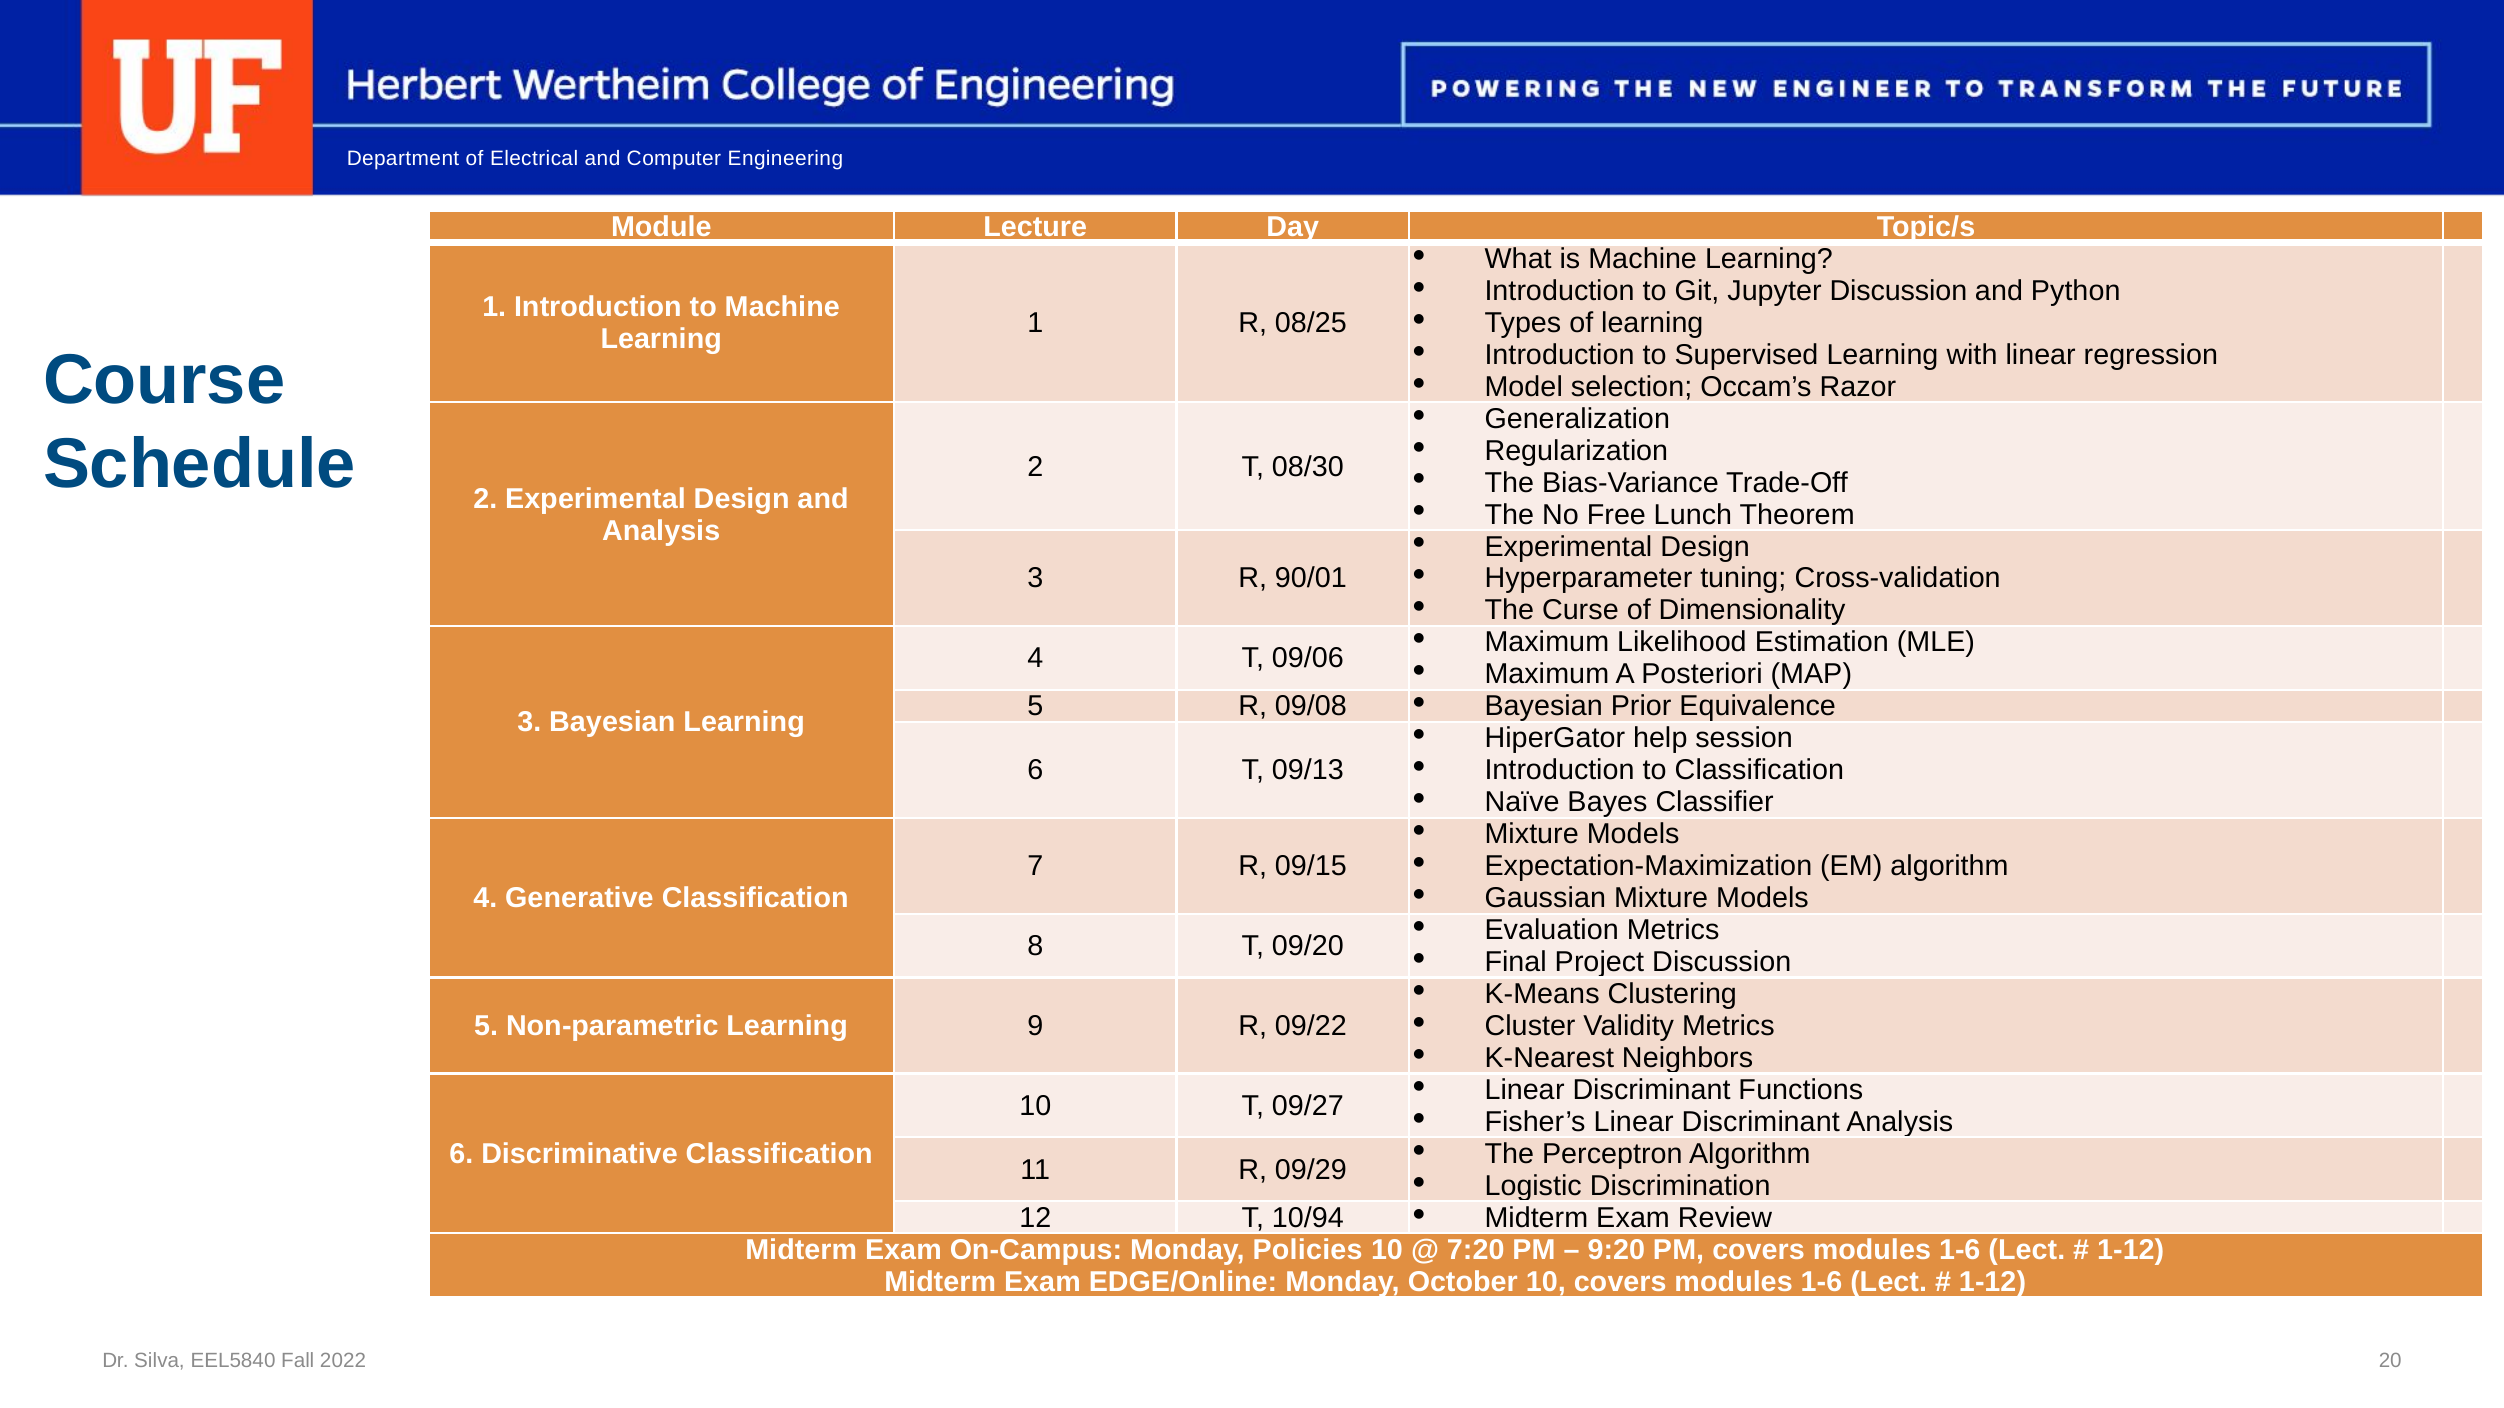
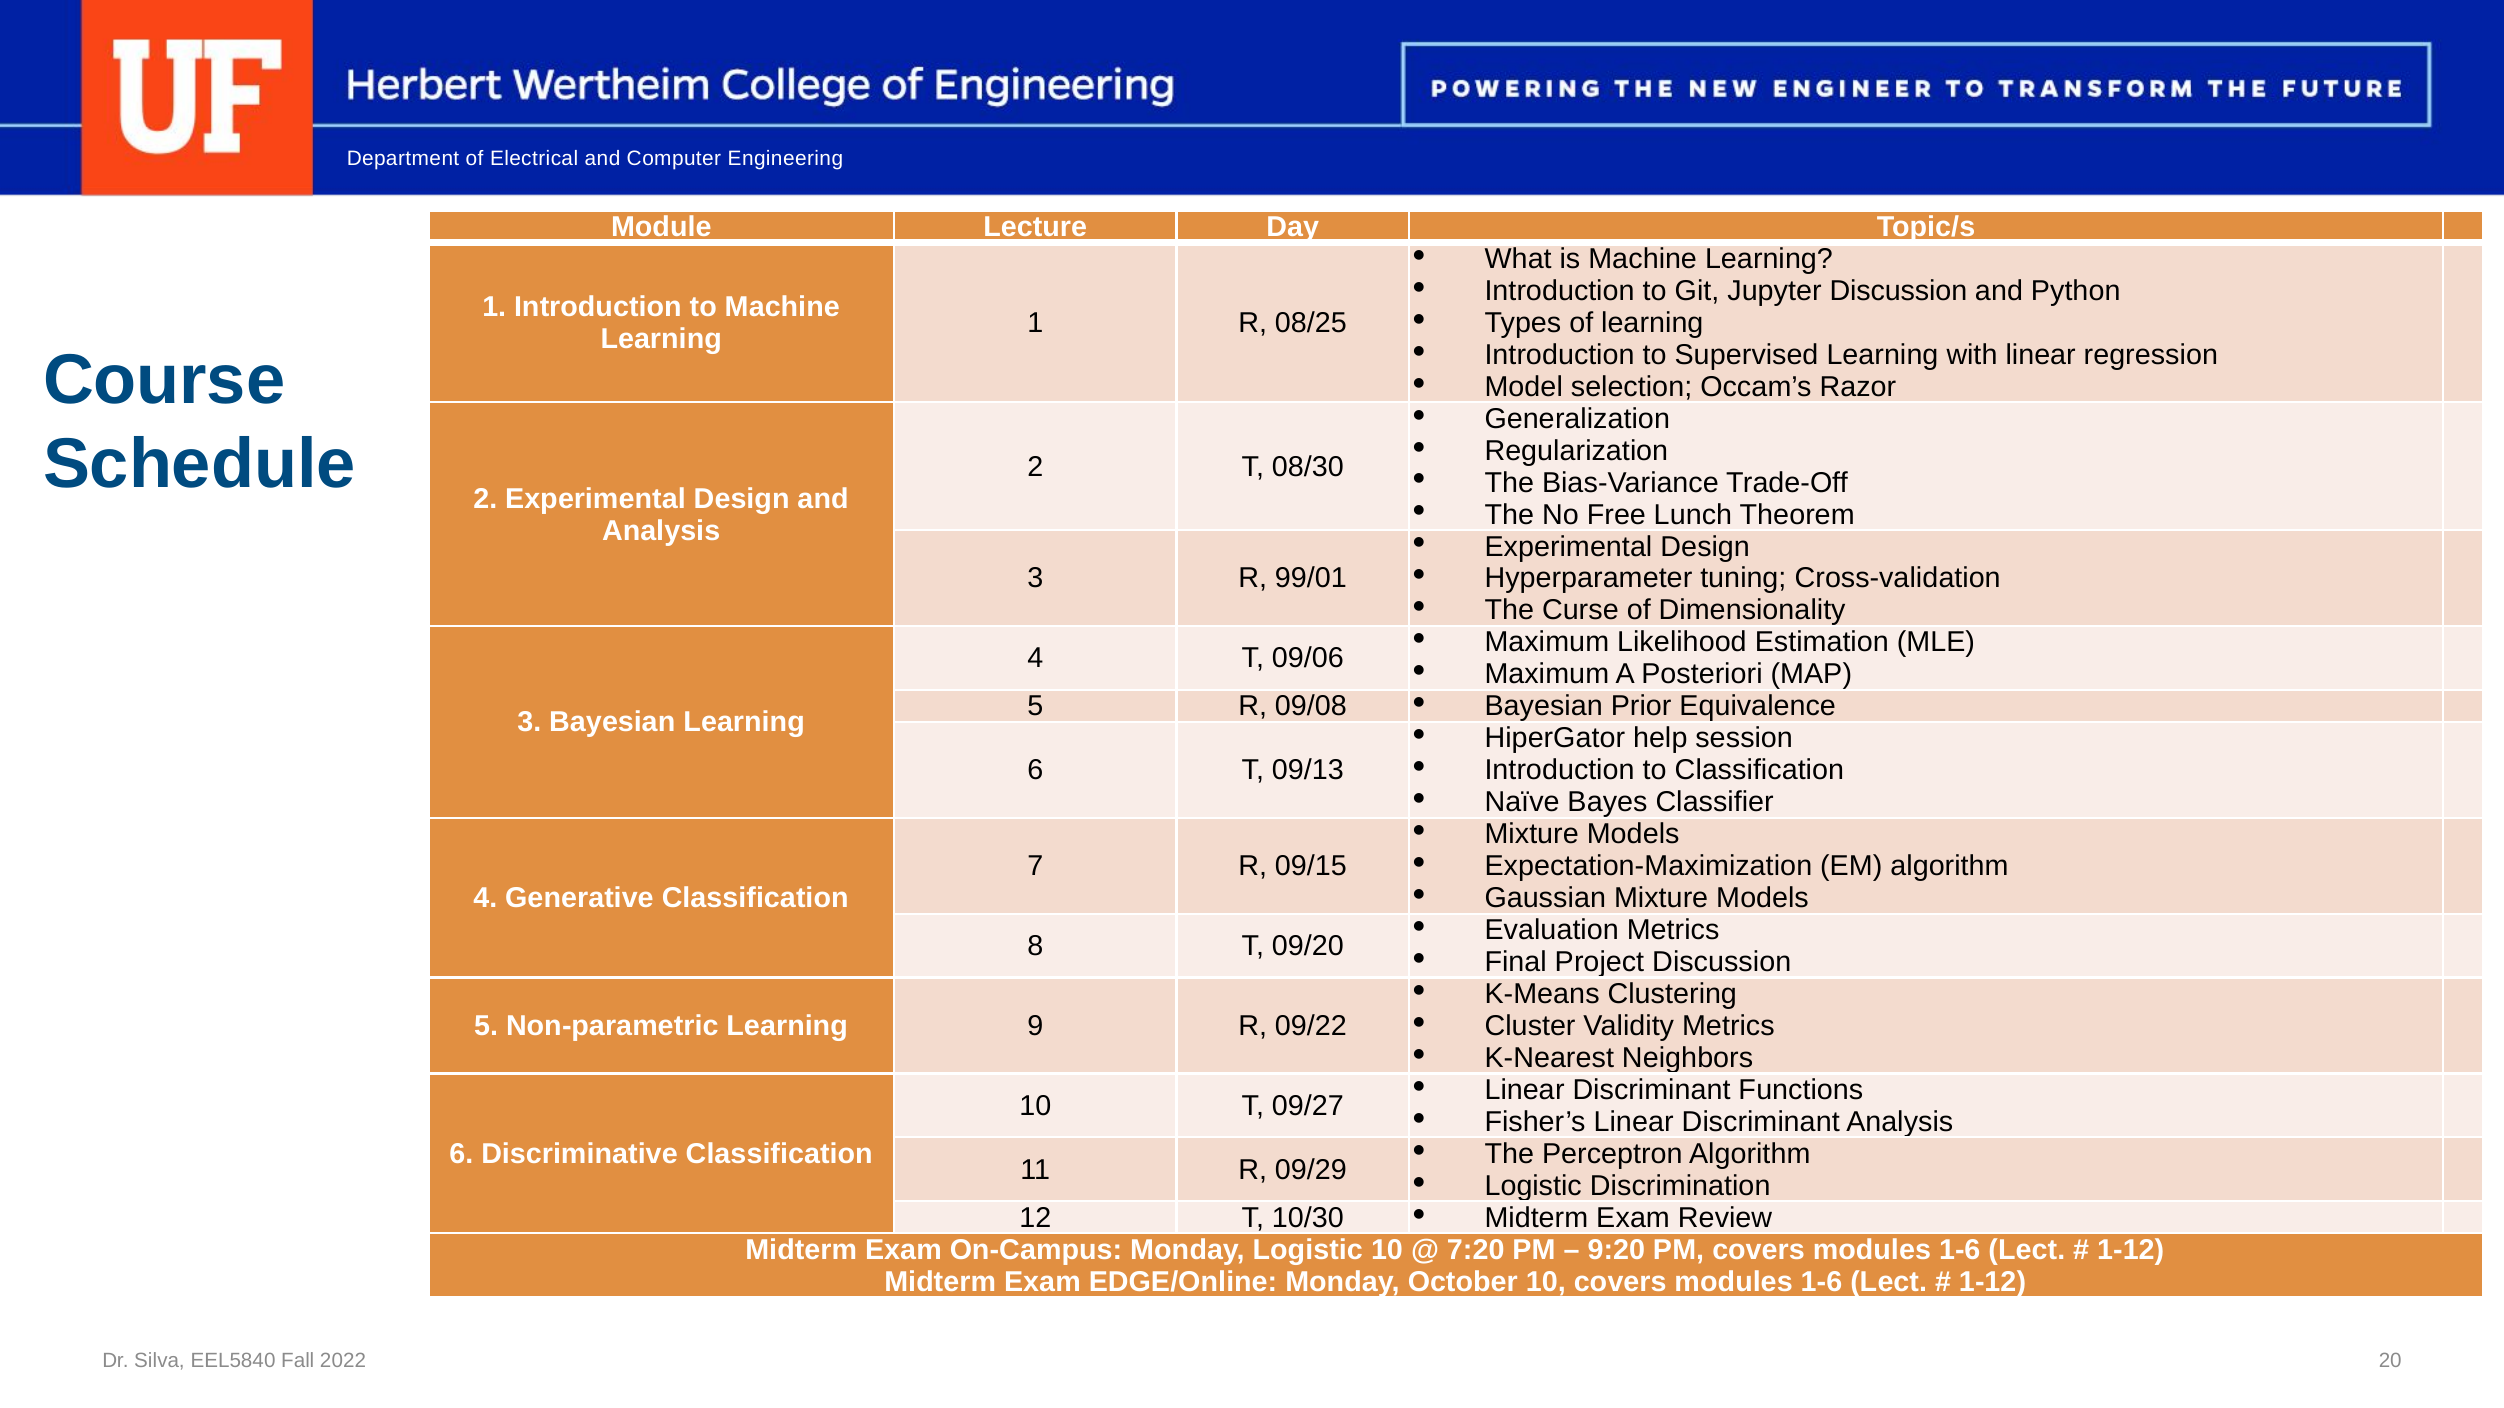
90/01: 90/01 -> 99/01
10/94: 10/94 -> 10/30
Monday Policies: Policies -> Logistic
